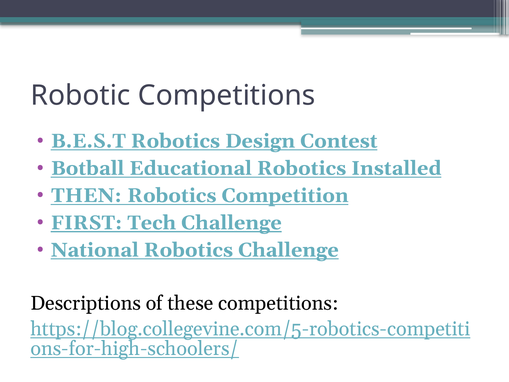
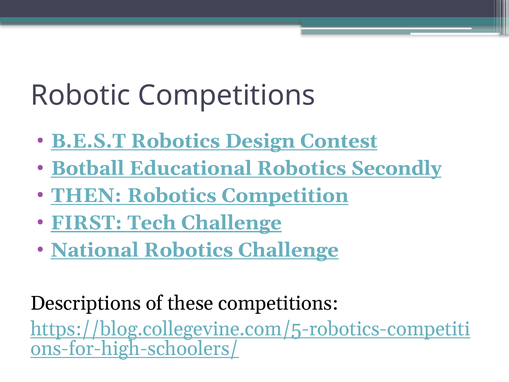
Installed: Installed -> Secondly
